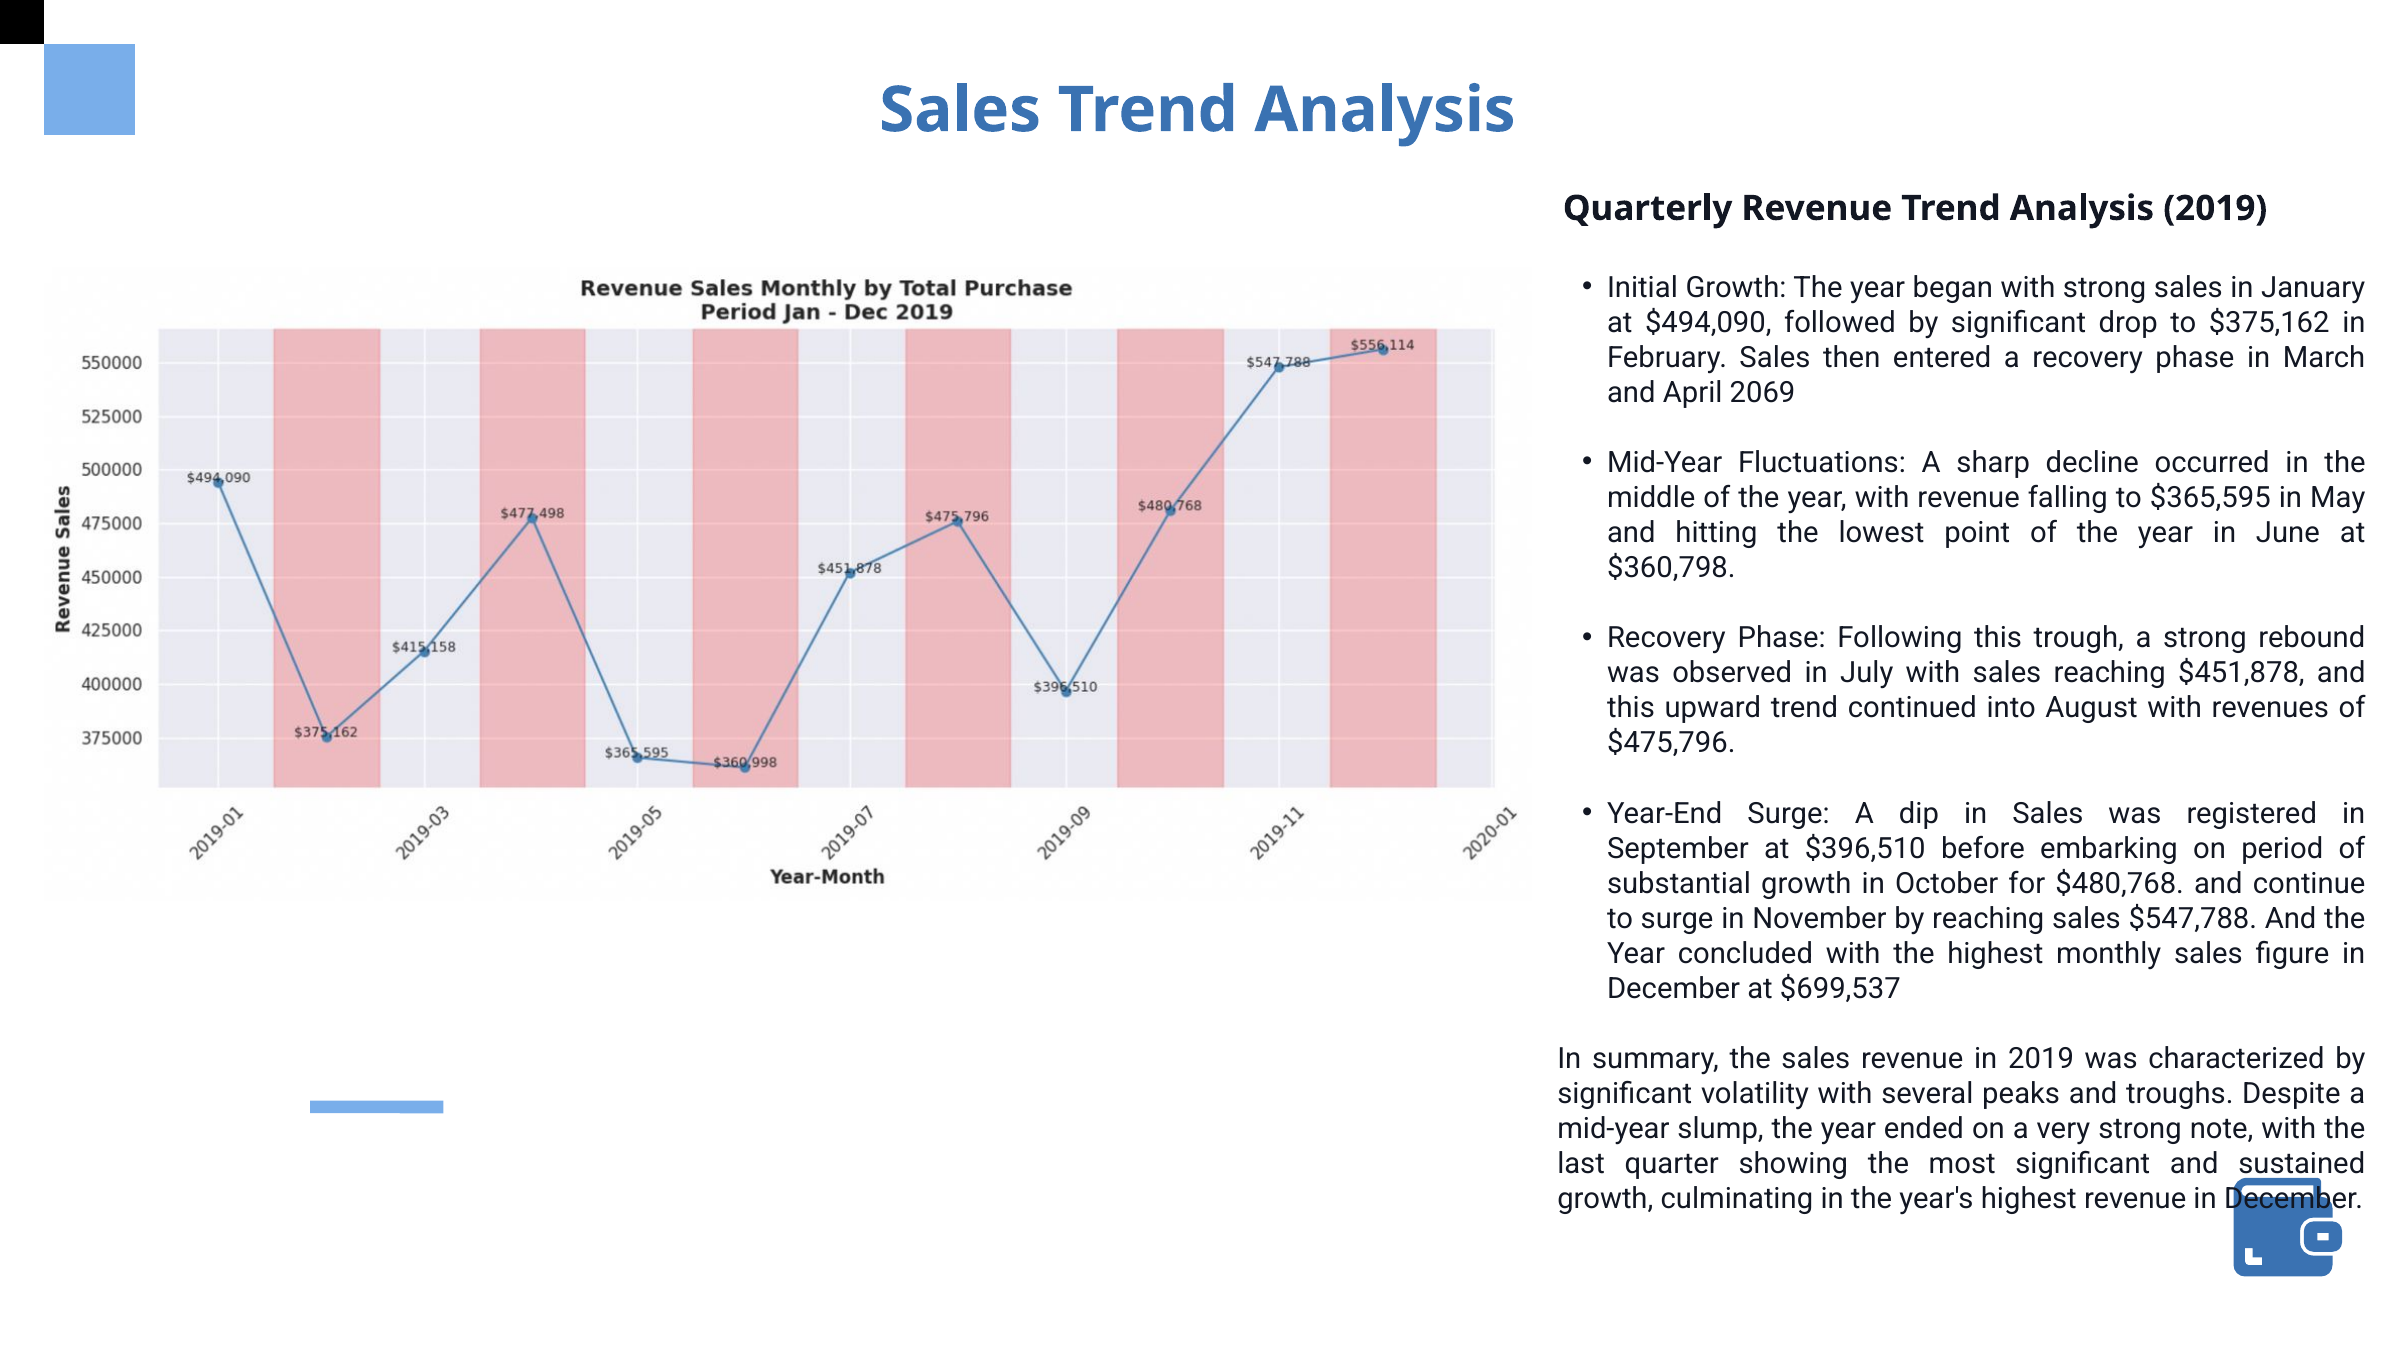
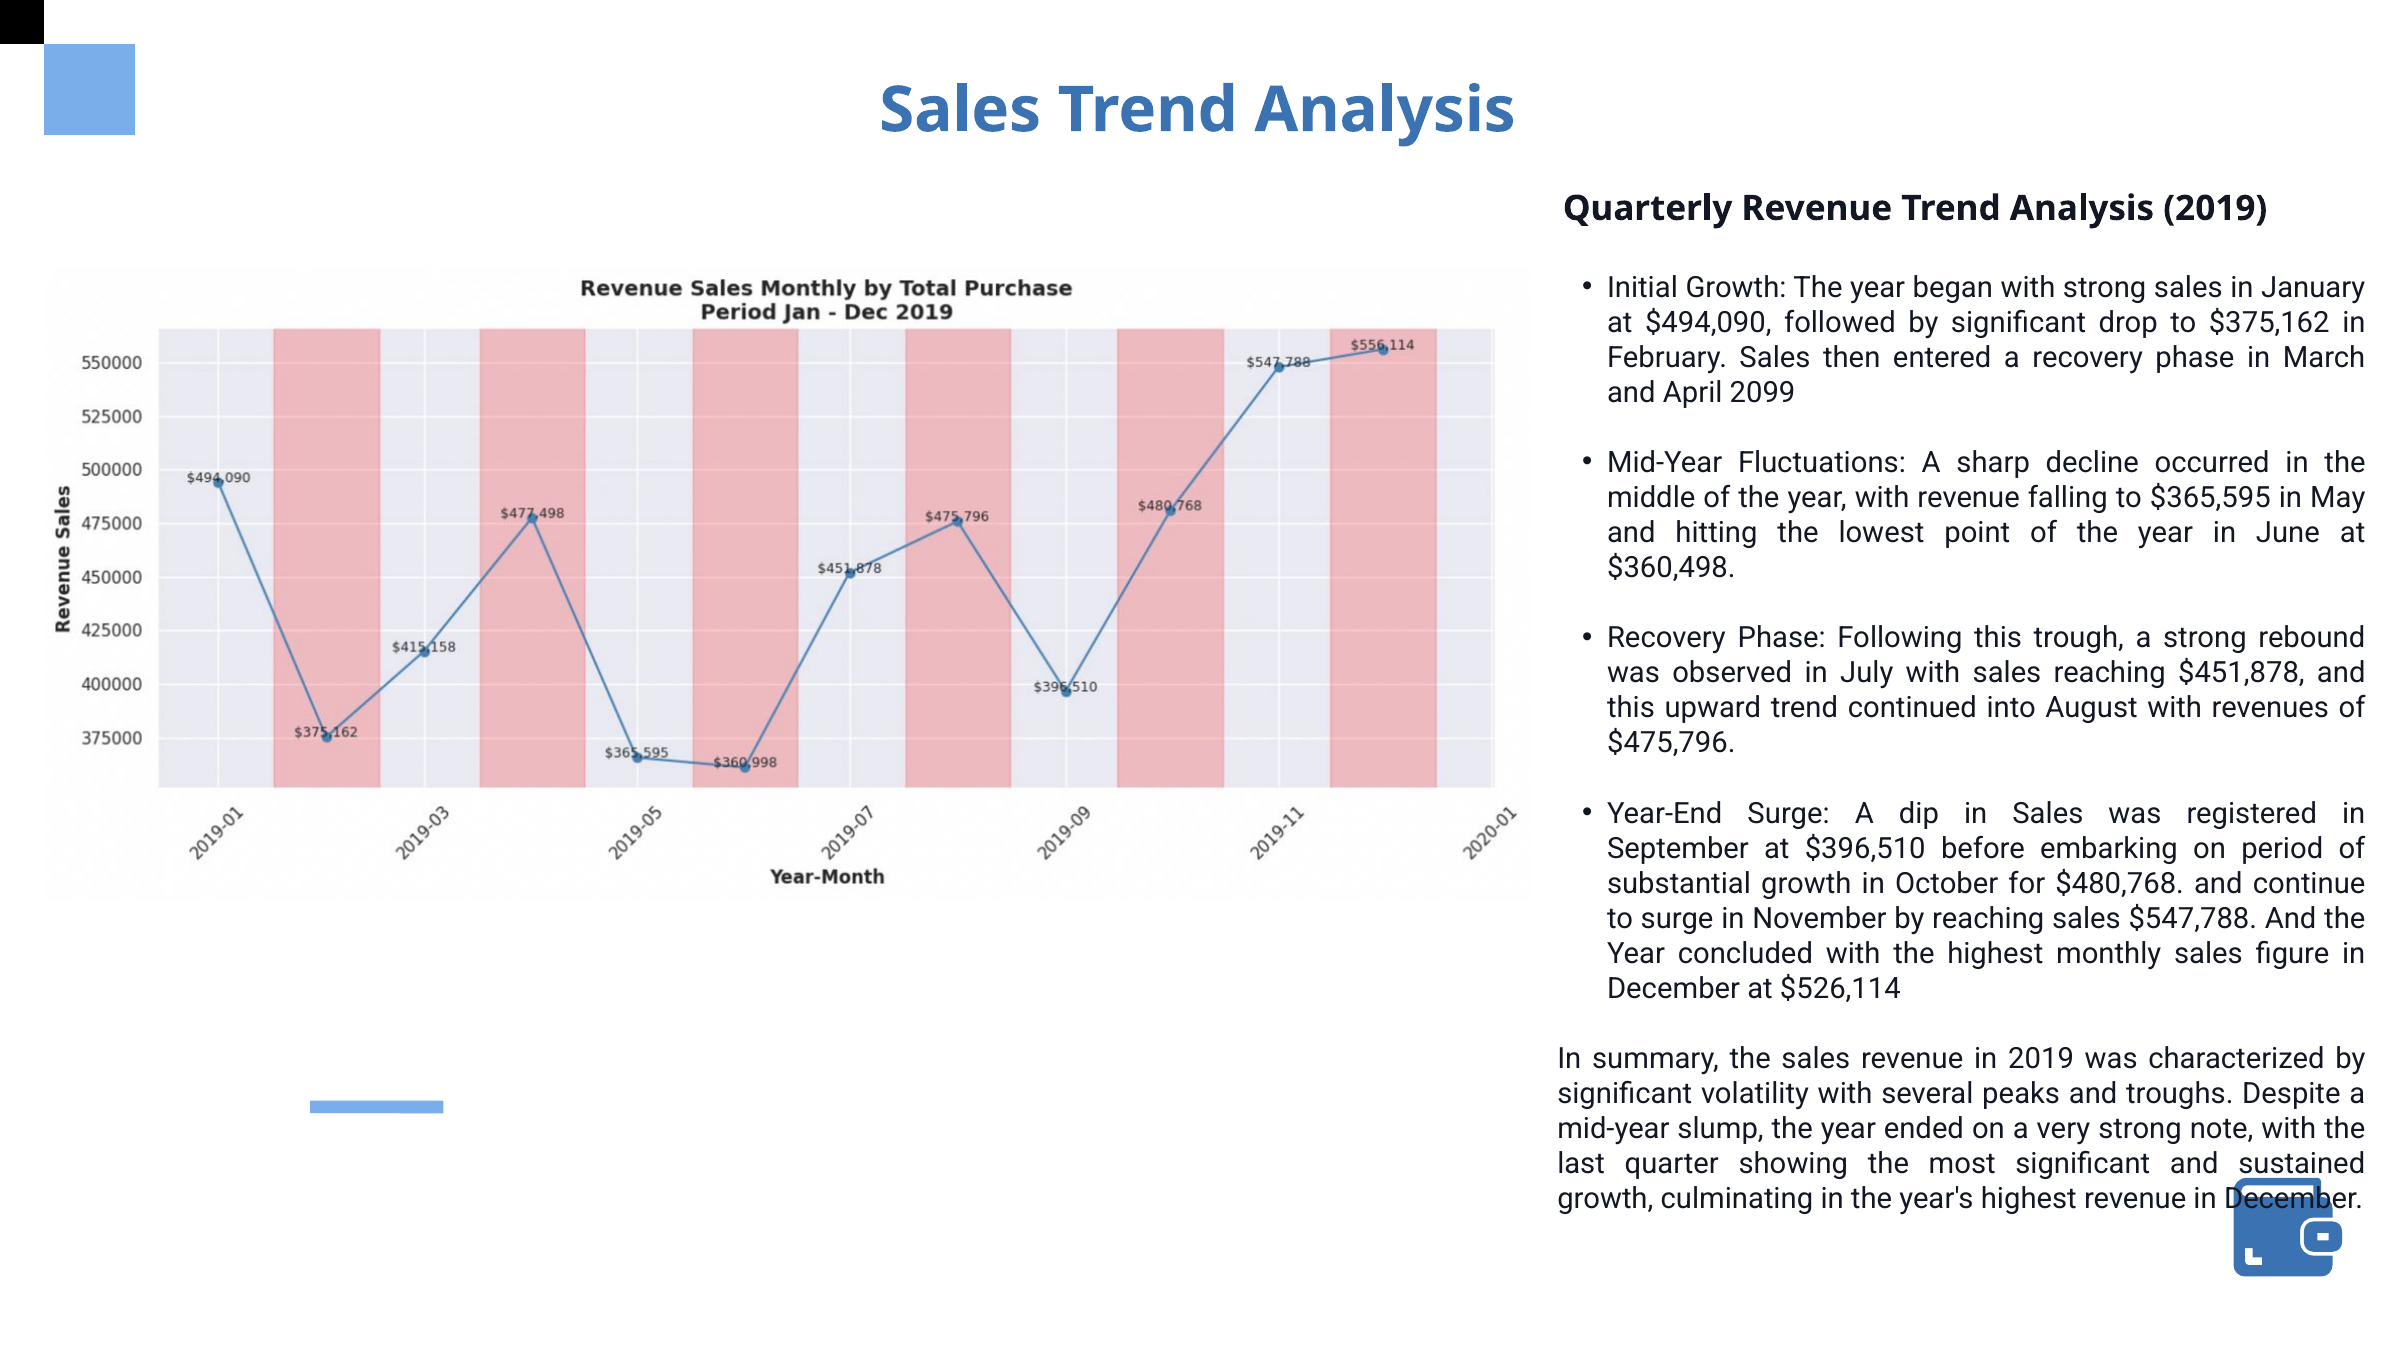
2069: 2069 -> 2099
$360,798: $360,798 -> $360,498
$699,537: $699,537 -> $526,114
